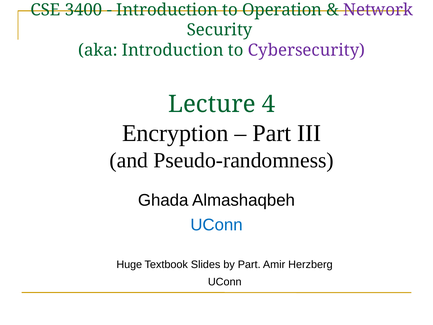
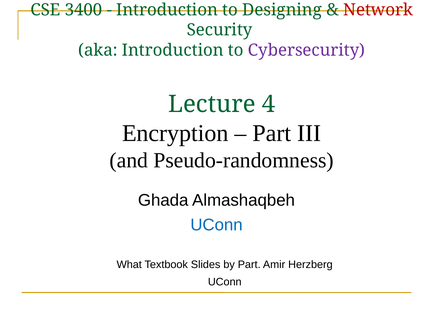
Operation: Operation -> Designing
Network colour: purple -> red
Huge: Huge -> What
